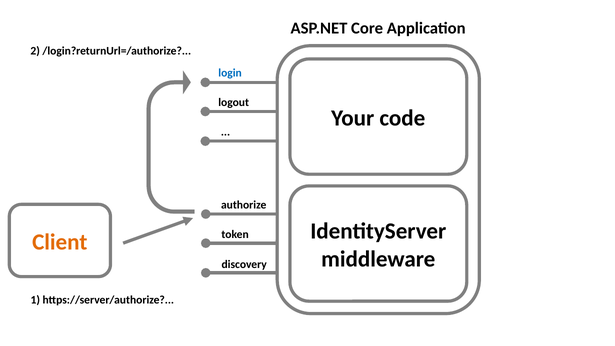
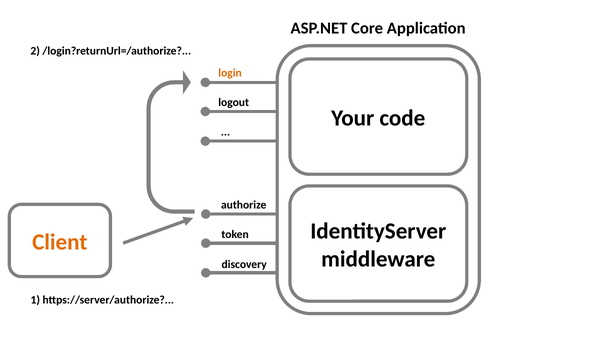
login colour: blue -> orange
